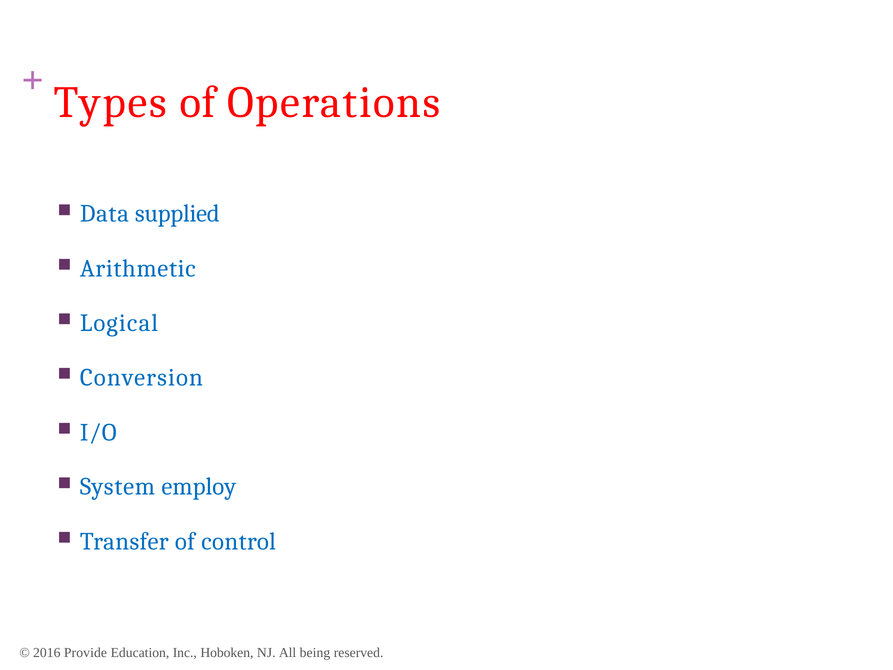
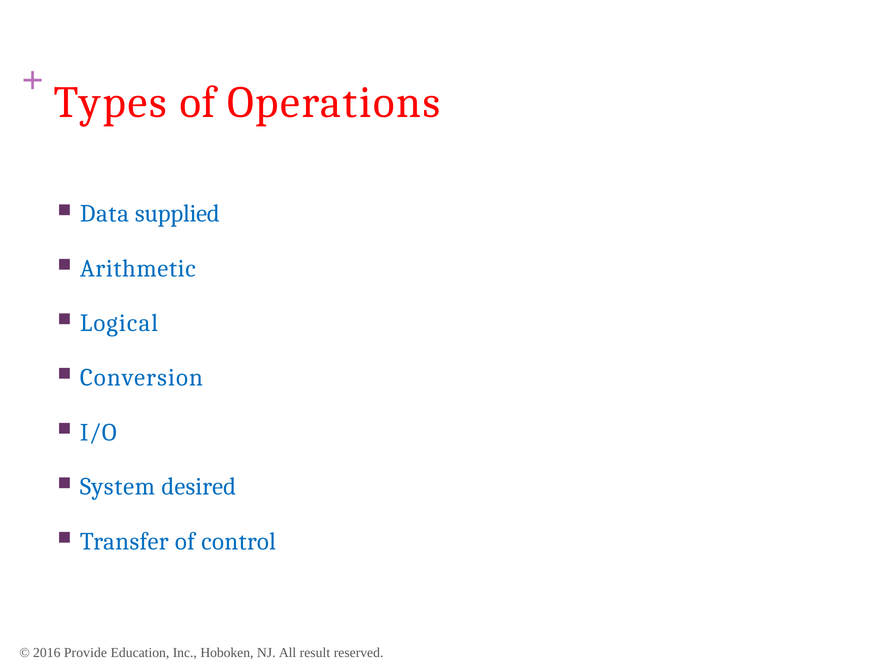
employ: employ -> desired
being: being -> result
